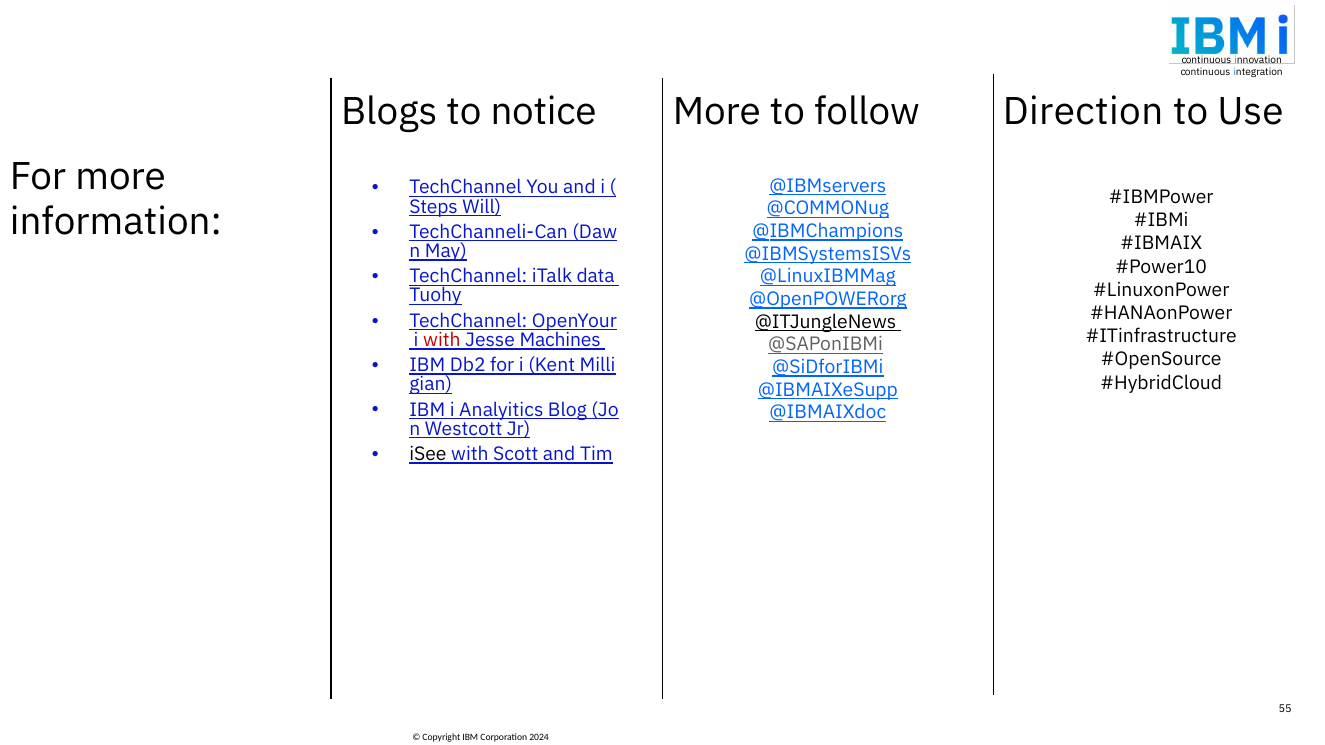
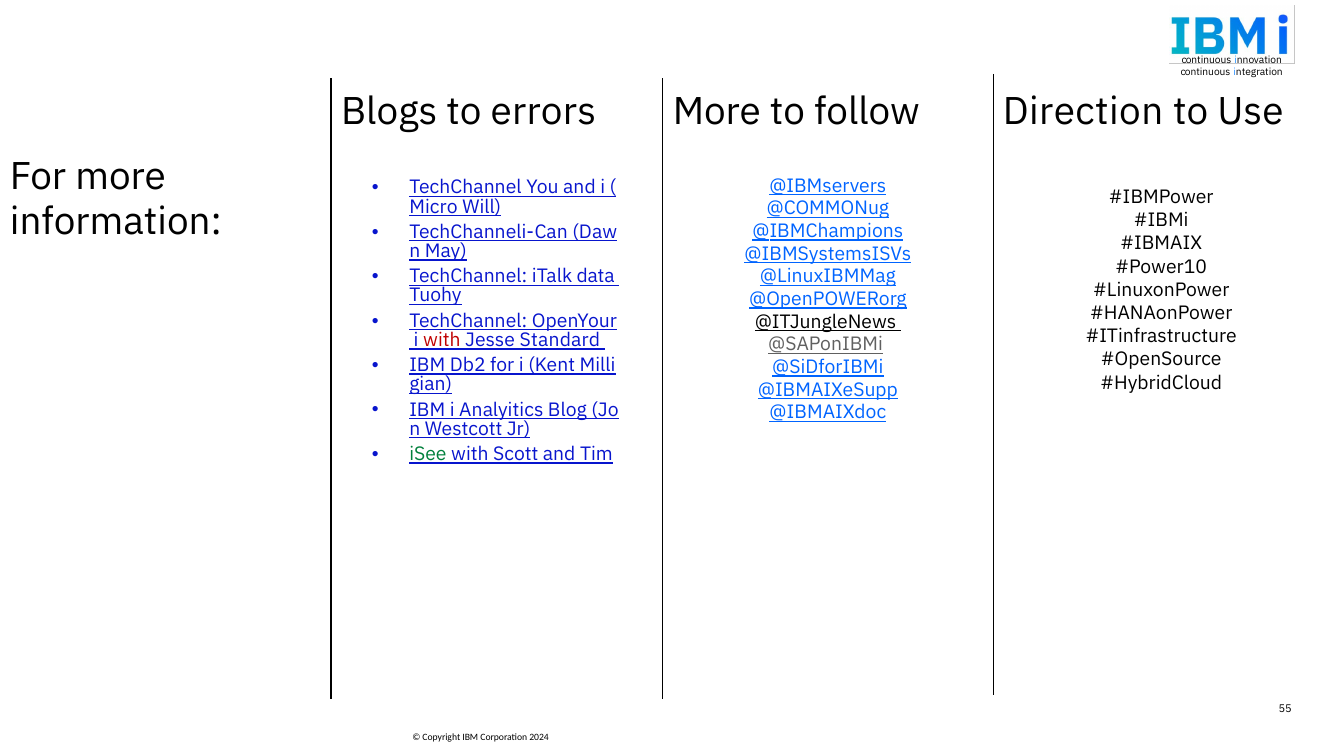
notice: notice -> errors
Steps: Steps -> Micro
Machines: Machines -> Standard
iSee colour: black -> green
